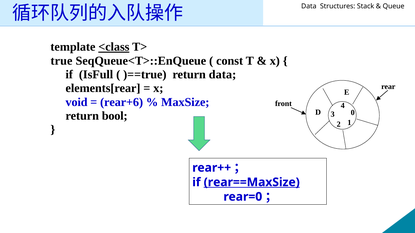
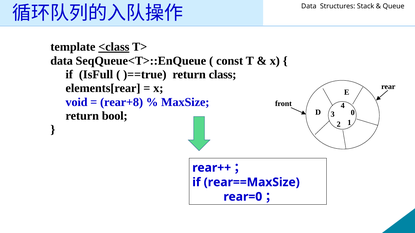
true at (61, 61): true -> data
return data: data -> class
rear+6: rear+6 -> rear+8
rear==MaxSize underline: present -> none
